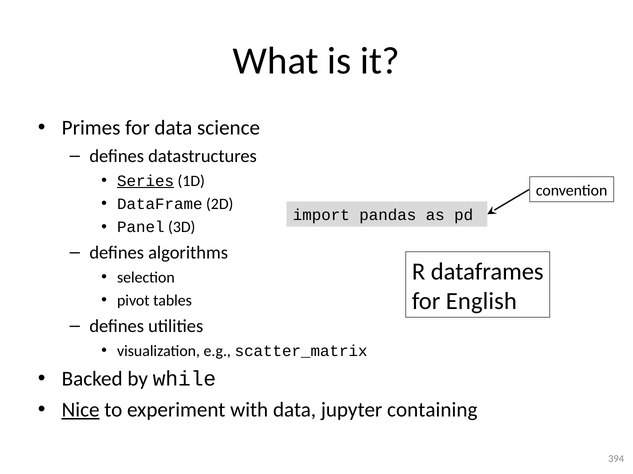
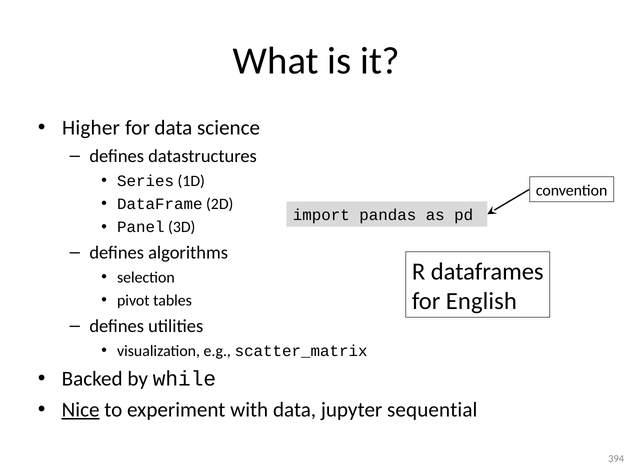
Primes: Primes -> Higher
Series underline: present -> none
containing: containing -> sequential
